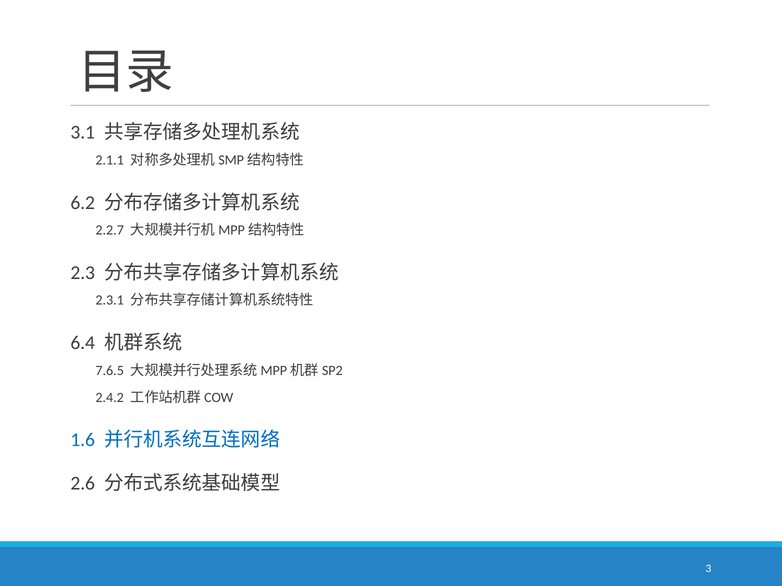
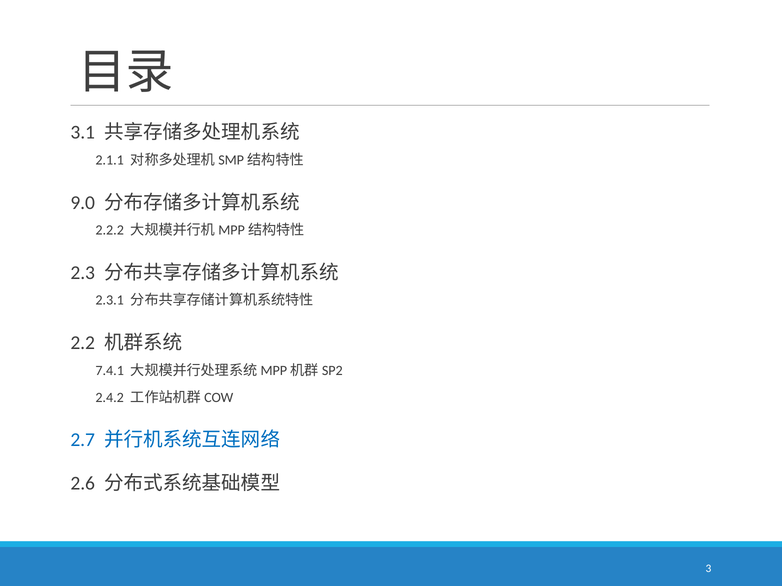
6.2: 6.2 -> 9.0
2.2.7: 2.2.7 -> 2.2.2
6.4: 6.4 -> 2.2
7.6.5: 7.6.5 -> 7.4.1
1.6: 1.6 -> 2.7
